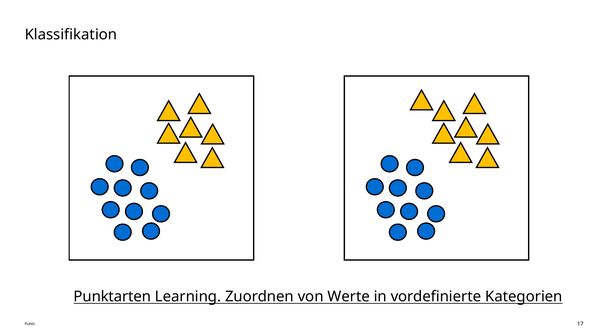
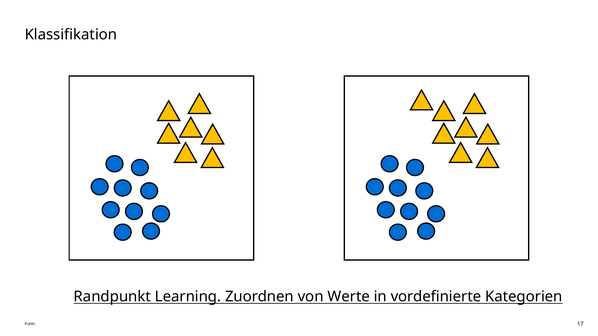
Punktarten: Punktarten -> Randpunkt
